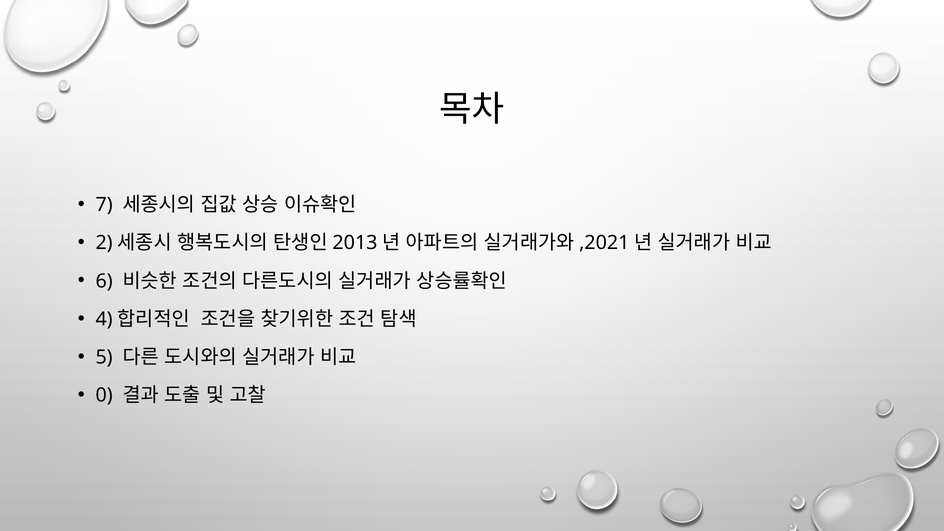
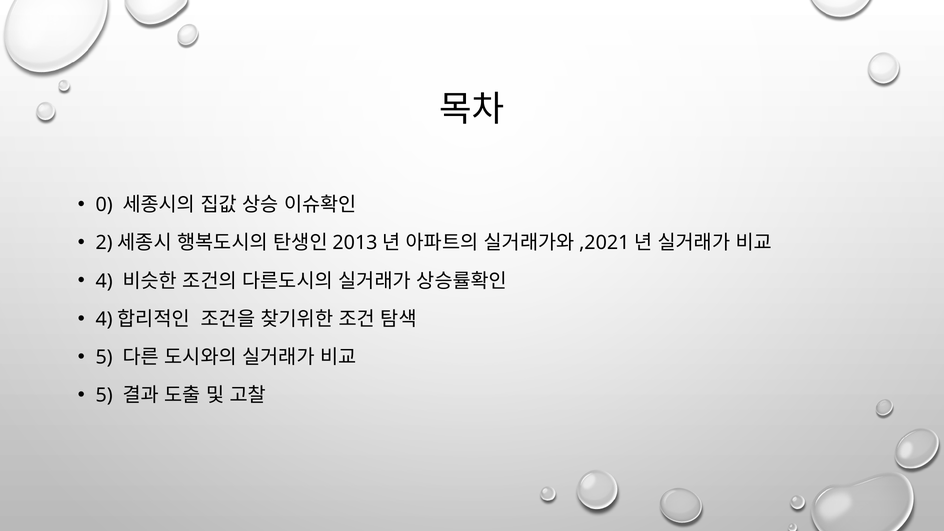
7: 7 -> 0
6 at (104, 281): 6 -> 4
0 at (104, 396): 0 -> 5
